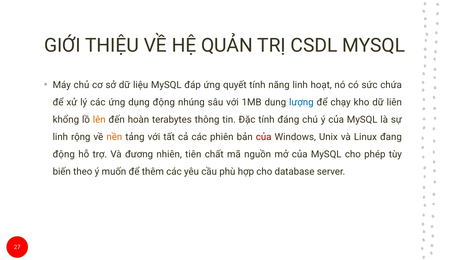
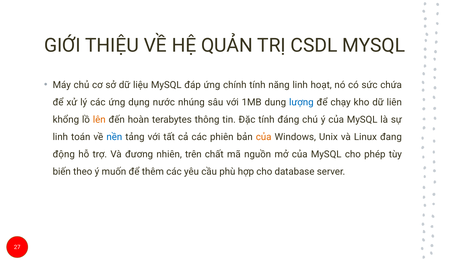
quyết: quyết -> chính
dụng động: động -> nước
rộng: rộng -> toán
nền colour: orange -> blue
của at (264, 137) colour: red -> orange
tiên: tiên -> trên
